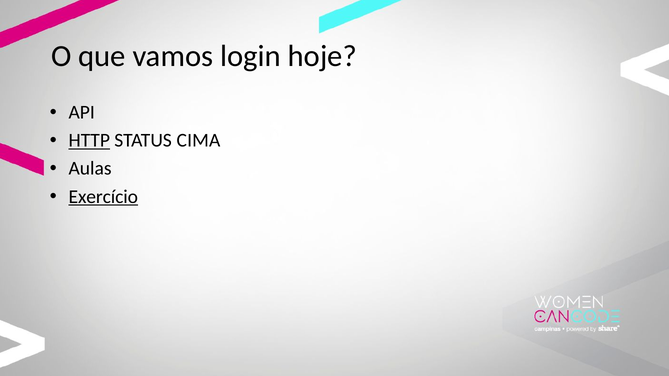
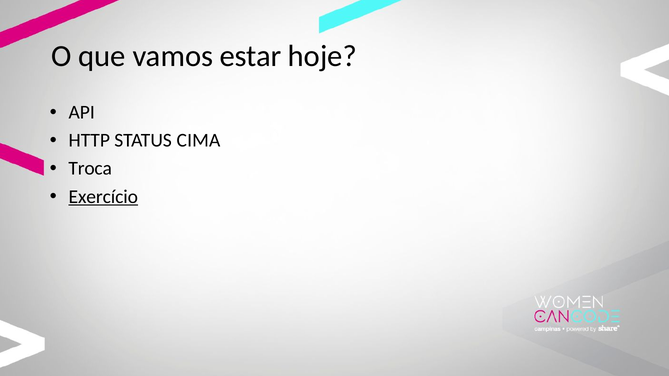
login: login -> estar
HTTP underline: present -> none
Aulas: Aulas -> Troca
